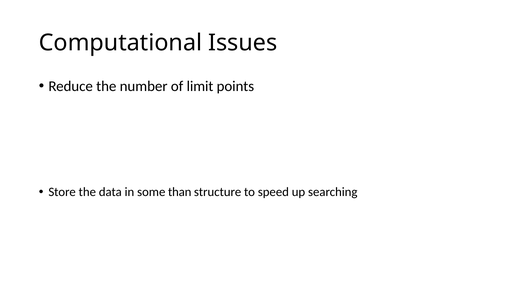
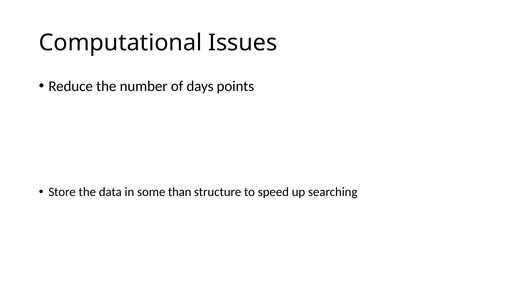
limit: limit -> days
